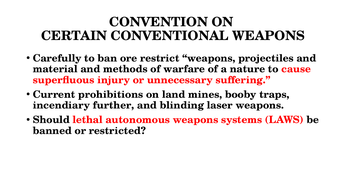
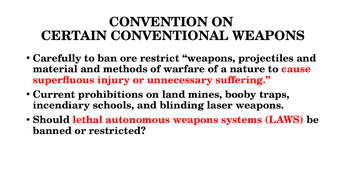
further: further -> schools
